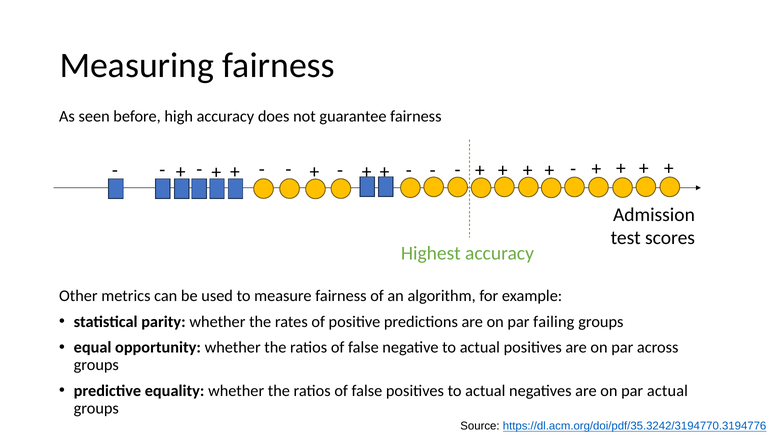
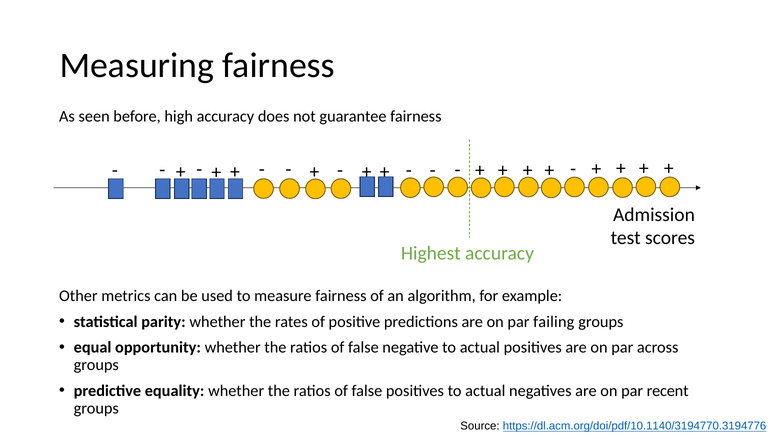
par actual: actual -> recent
https://dl.acm.org/doi/pdf/35.3242/3194770.3194776: https://dl.acm.org/doi/pdf/35.3242/3194770.3194776 -> https://dl.acm.org/doi/pdf/10.1140/3194770.3194776
